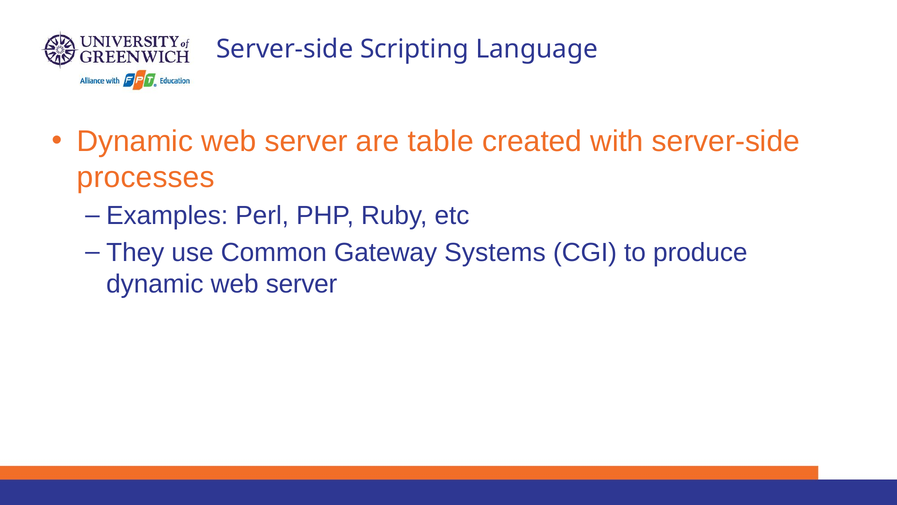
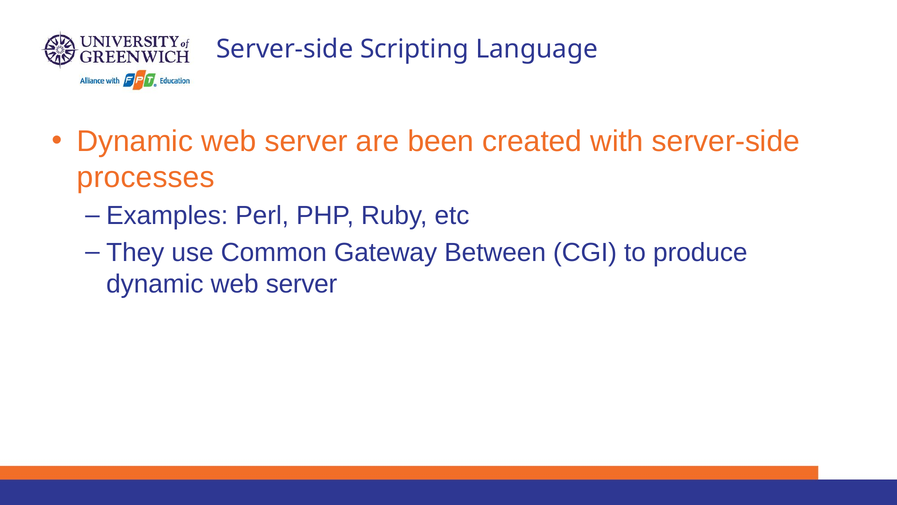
table: table -> been
Systems: Systems -> Between
